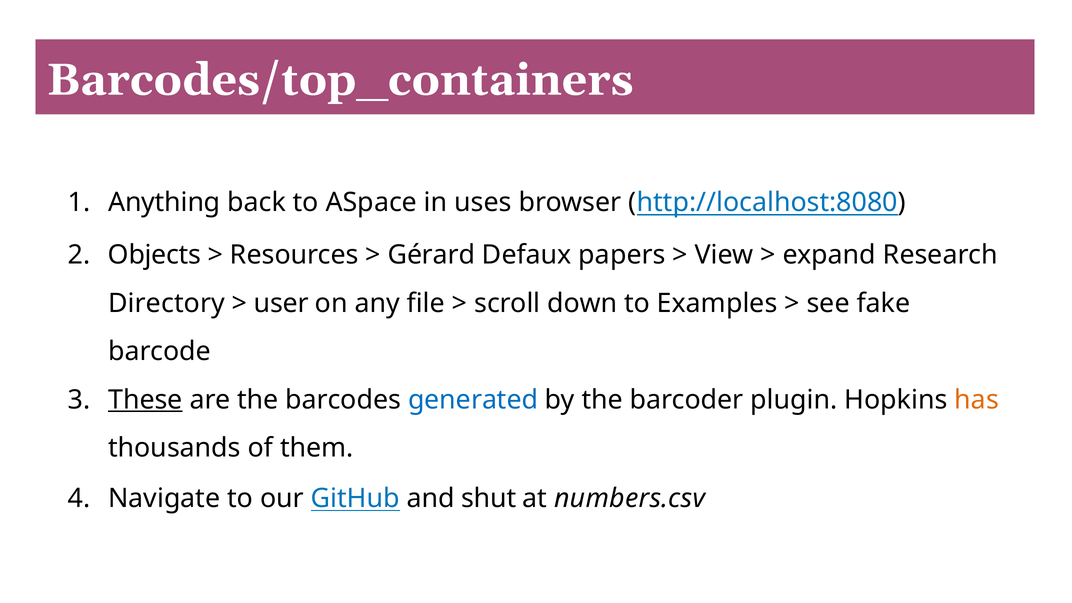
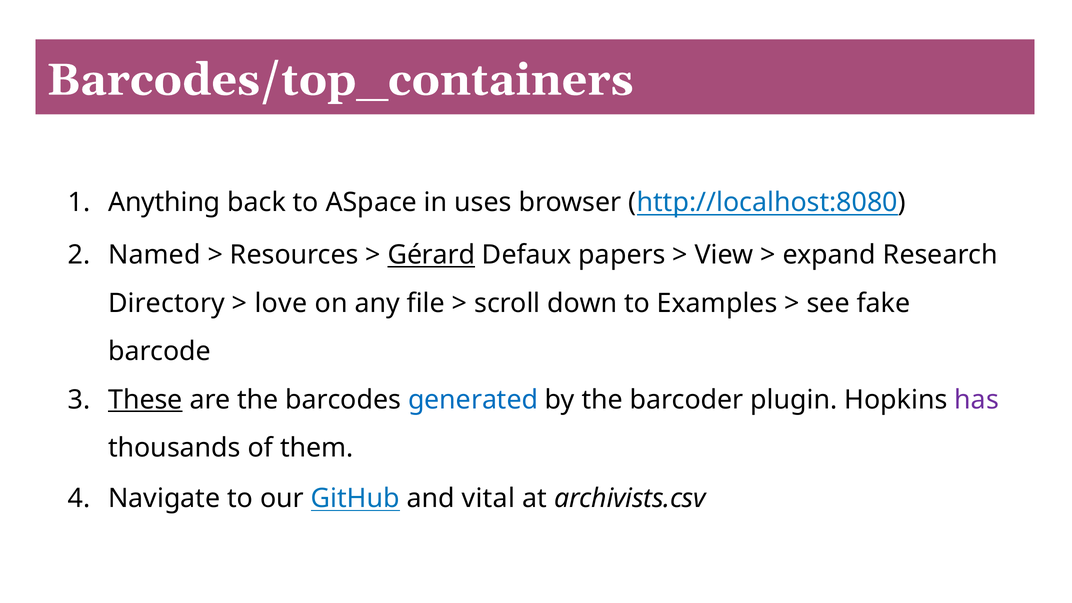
Objects: Objects -> Named
Gérard underline: none -> present
user: user -> love
has colour: orange -> purple
shut: shut -> vital
numbers.csv: numbers.csv -> archivists.csv
